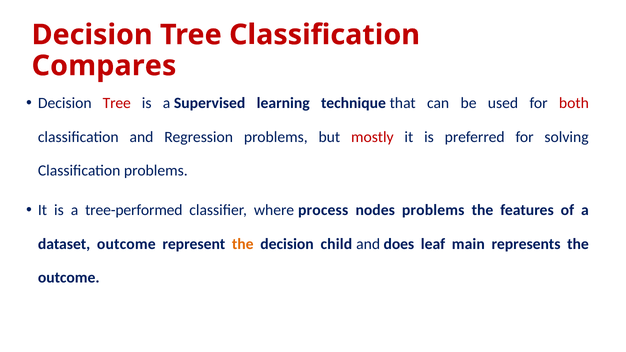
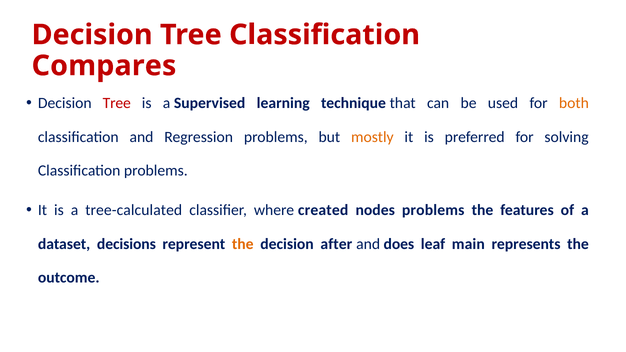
both colour: red -> orange
mostly colour: red -> orange
tree-performed: tree-performed -> tree-calculated
process: process -> created
dataset outcome: outcome -> decisions
child: child -> after
